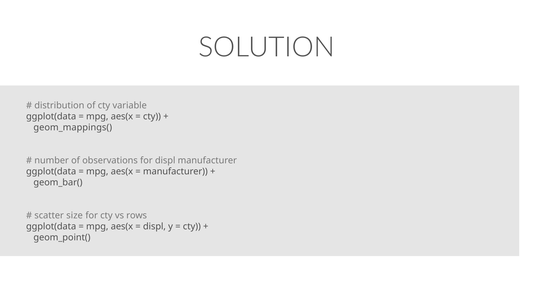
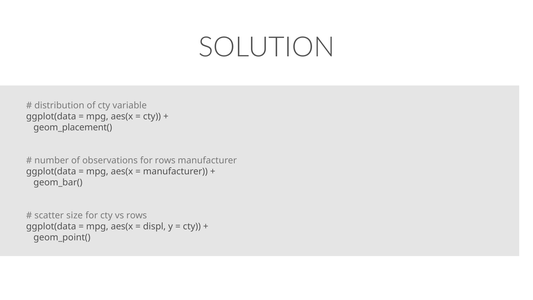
geom_mappings(: geom_mappings( -> geom_placement(
for displ: displ -> rows
